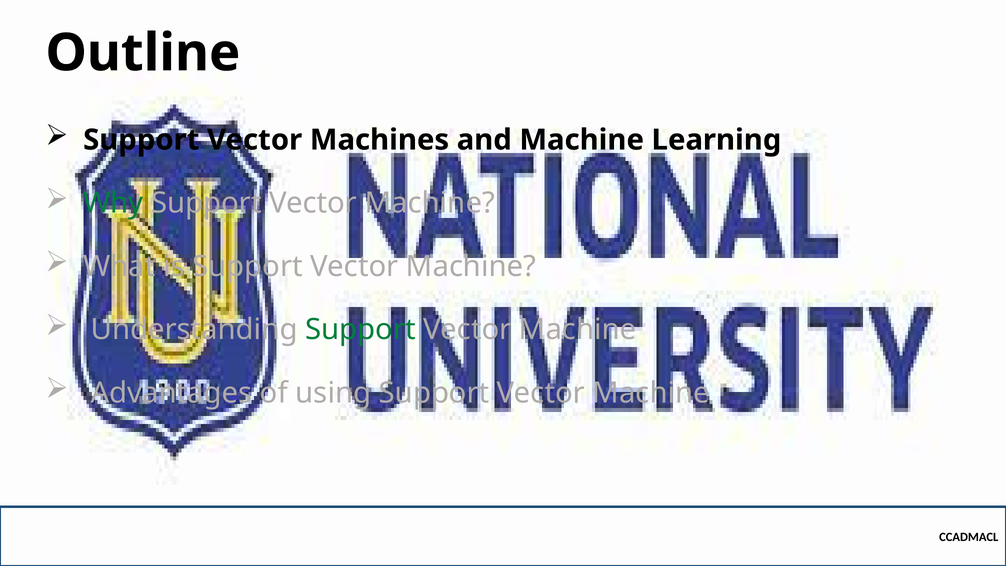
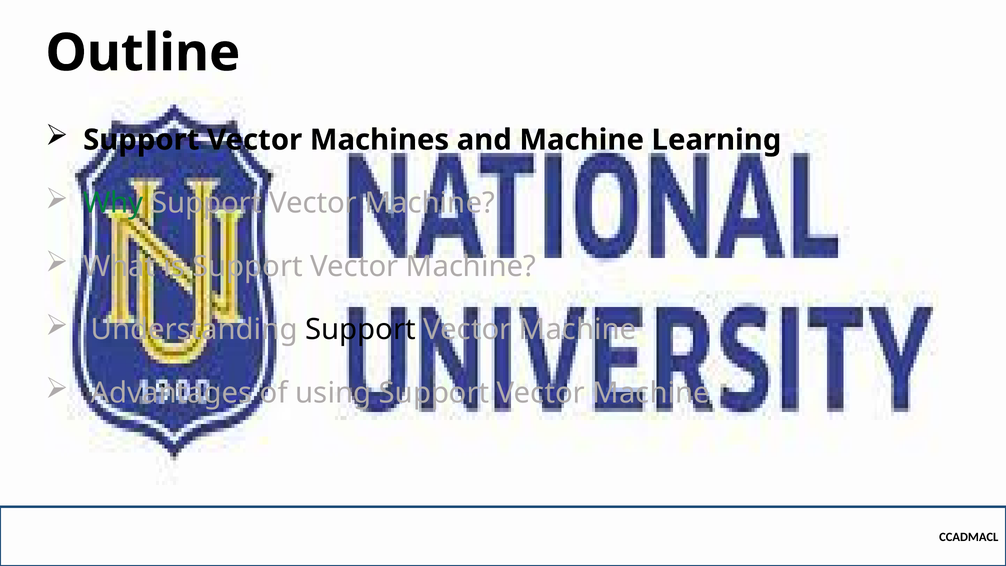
Support at (361, 330) colour: green -> black
